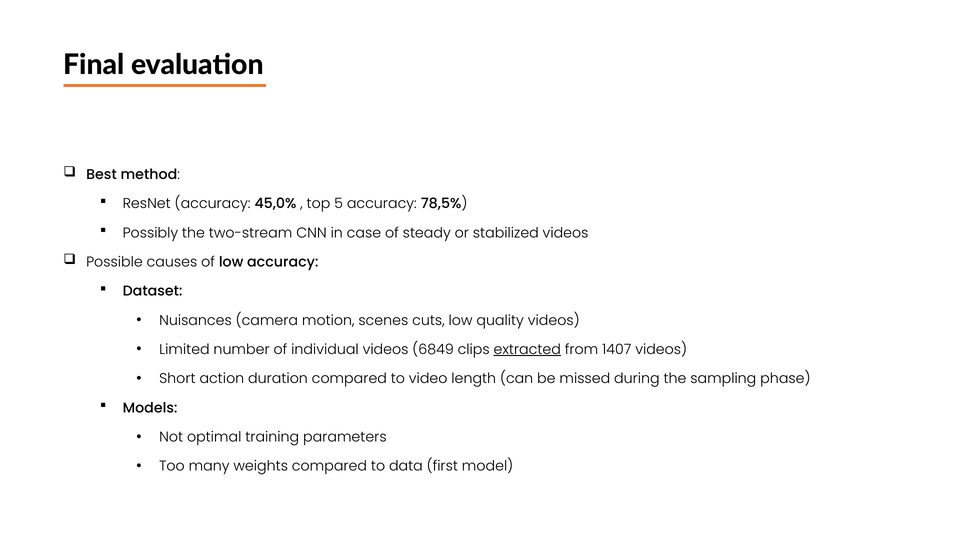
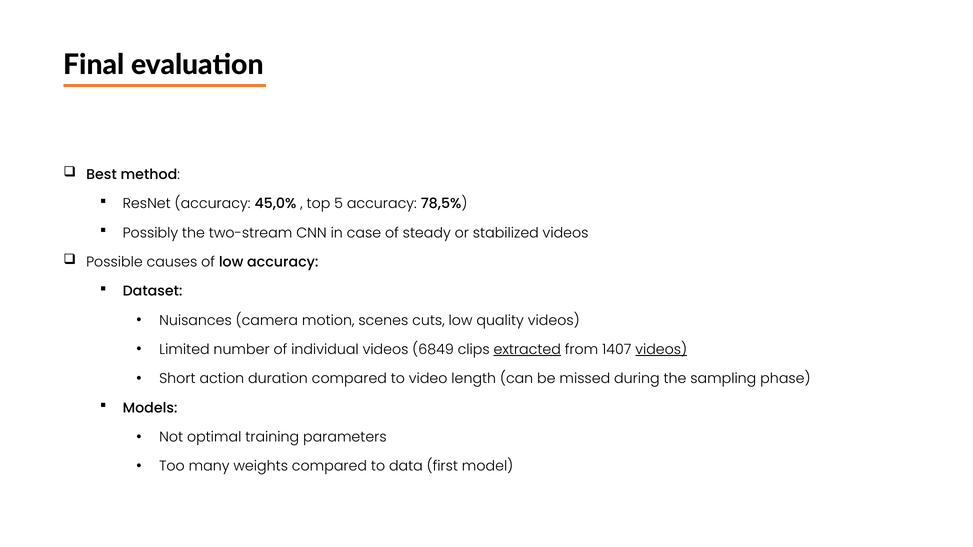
videos at (661, 350) underline: none -> present
